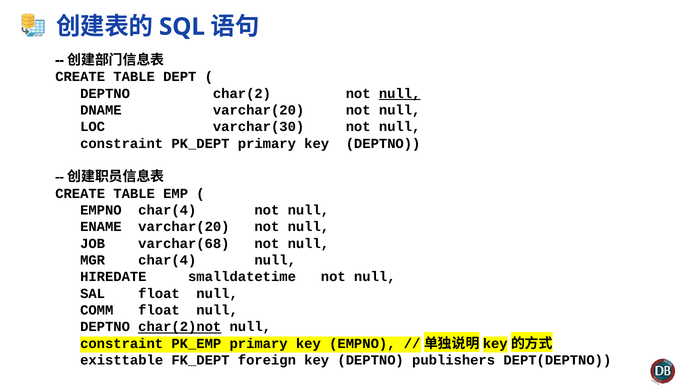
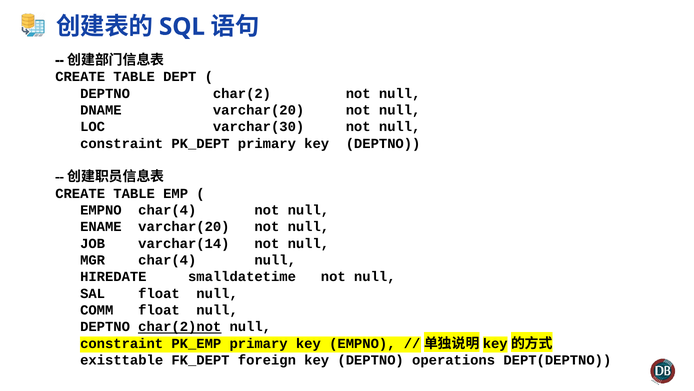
null at (400, 93) underline: present -> none
varchar(68: varchar(68 -> varchar(14
publishers: publishers -> operations
